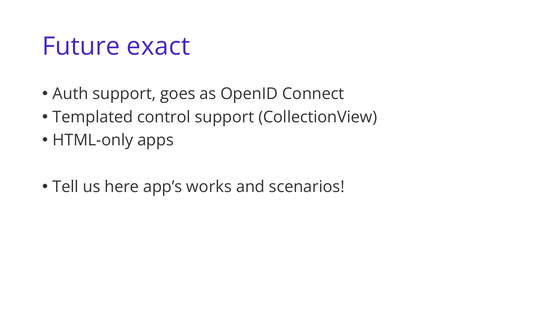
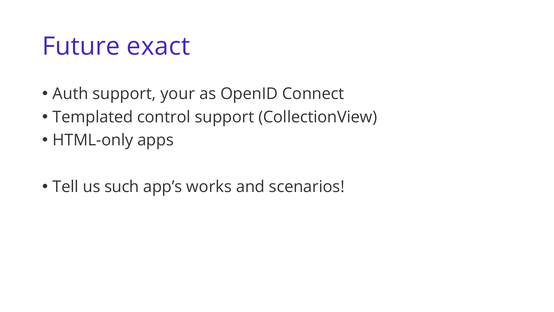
goes: goes -> your
here: here -> such
